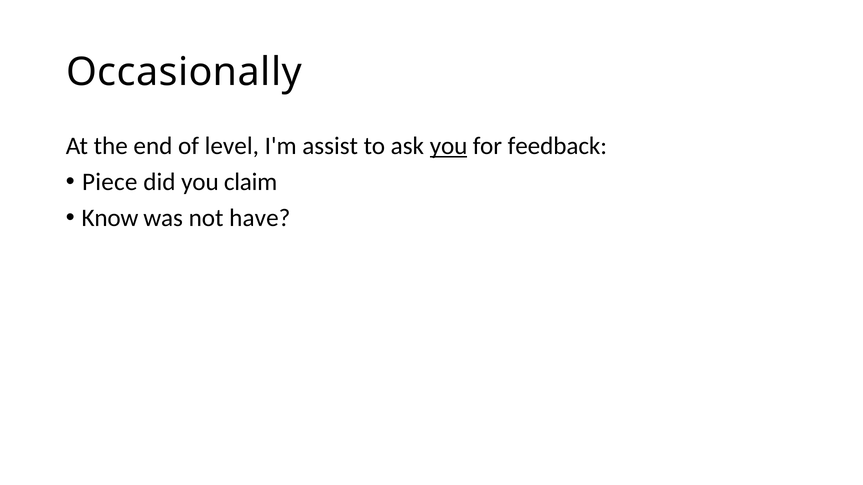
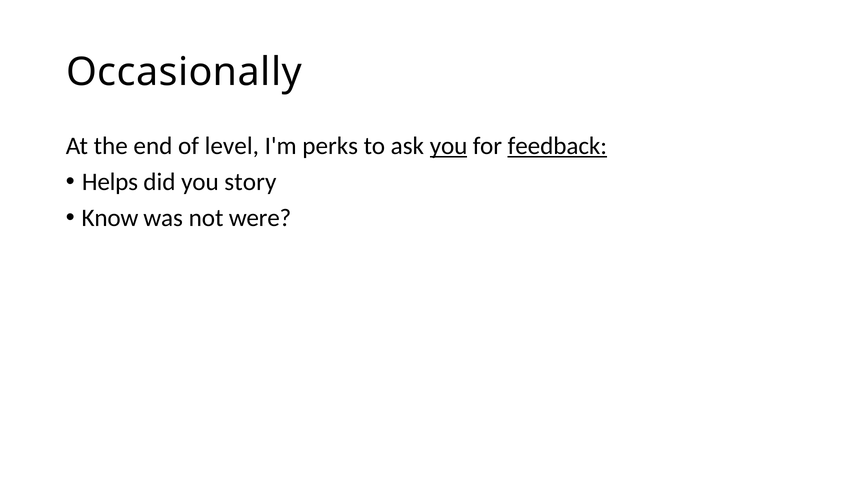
assist: assist -> perks
feedback underline: none -> present
Piece: Piece -> Helps
claim: claim -> story
have: have -> were
